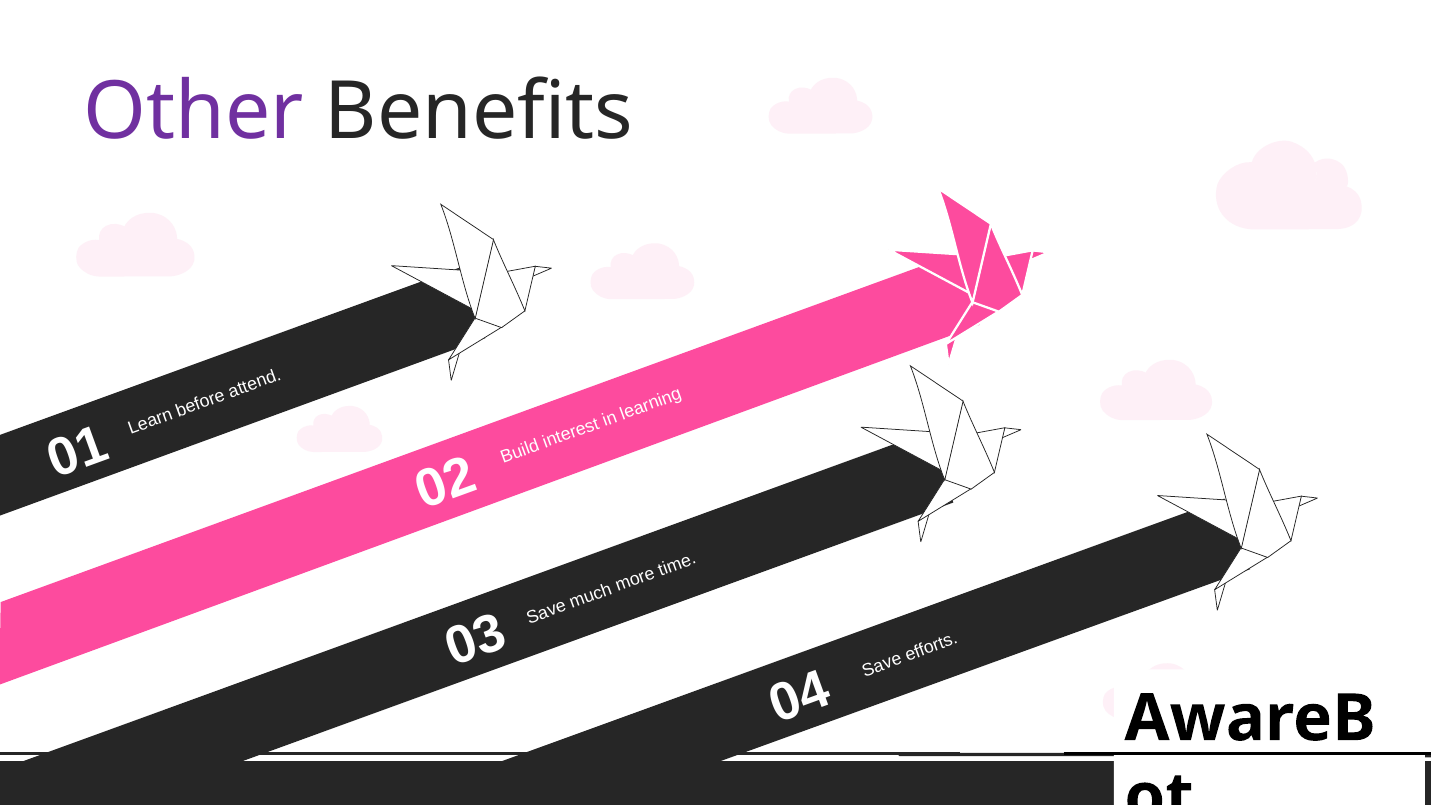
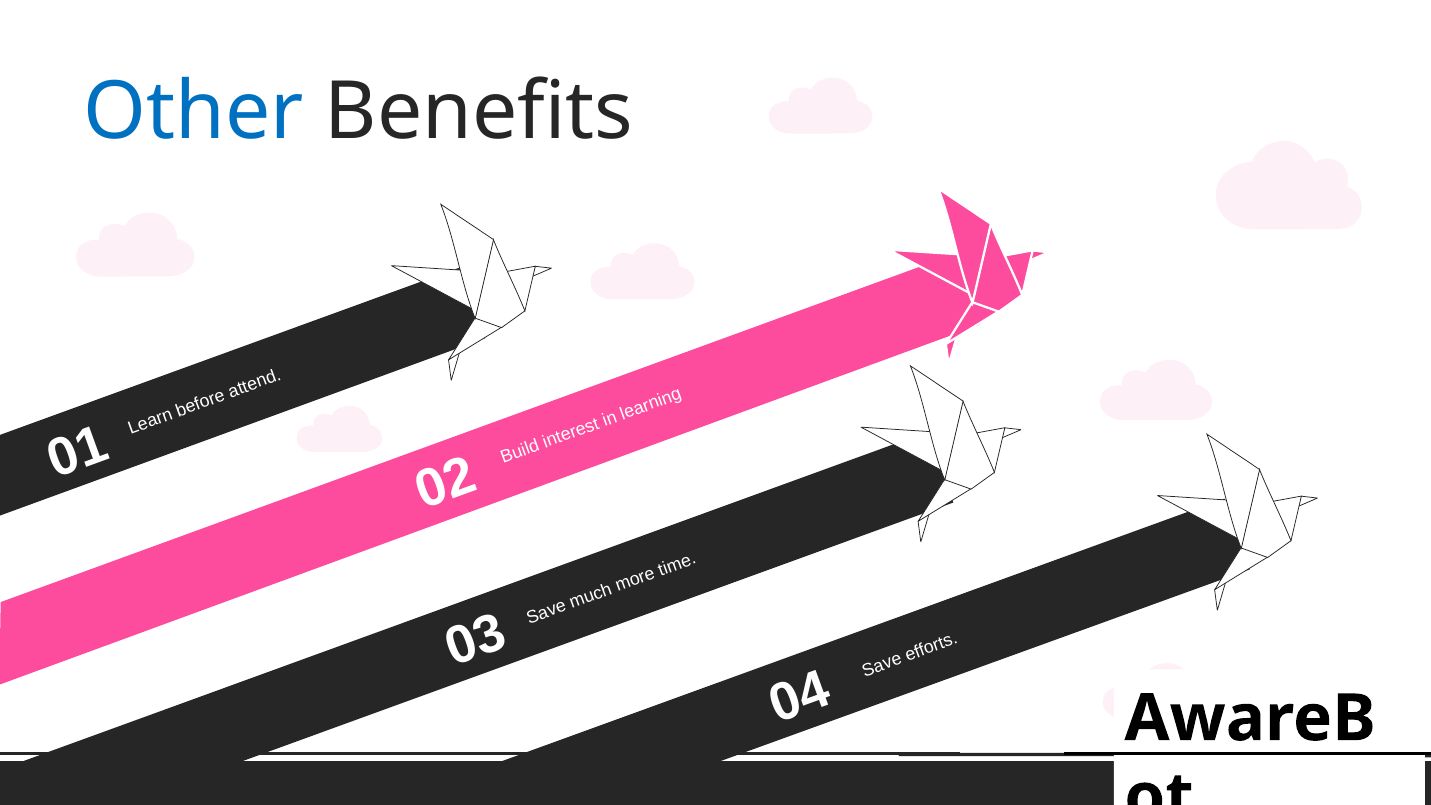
Other colour: purple -> blue
